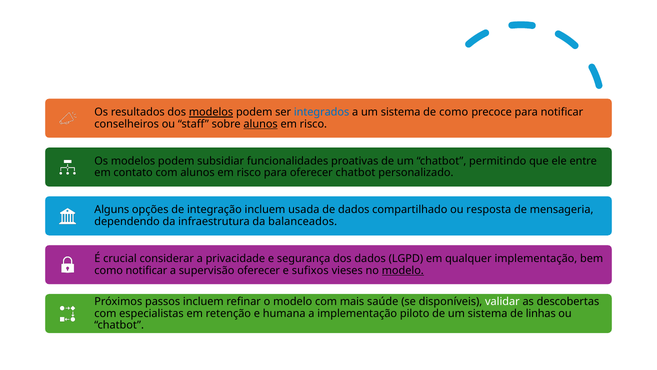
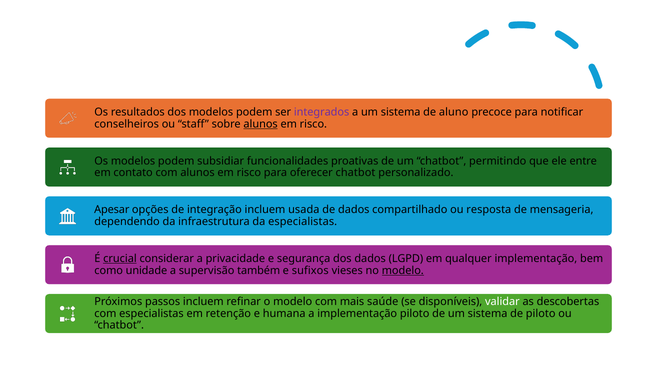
modelos at (211, 112) underline: present -> none
integrados colour: blue -> purple
de como: como -> aluno
Alguns: Alguns -> Apesar
da balanceados: balanceados -> especialistas
crucial underline: none -> present
como notificar: notificar -> unidade
supervisão oferecer: oferecer -> também
de linhas: linhas -> piloto
